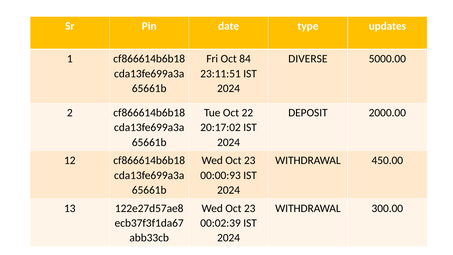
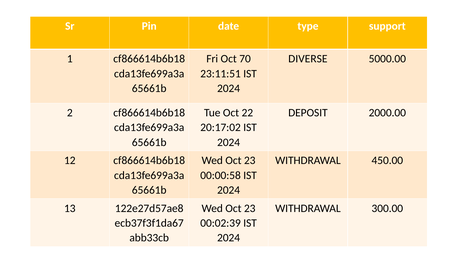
updates: updates -> support
84: 84 -> 70
00:00:93: 00:00:93 -> 00:00:58
